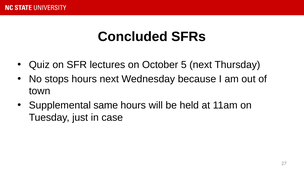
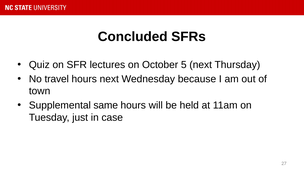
stops: stops -> travel
